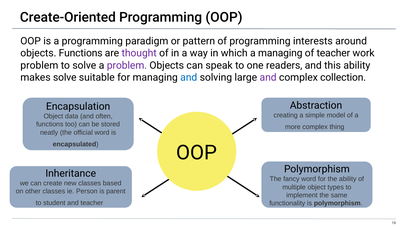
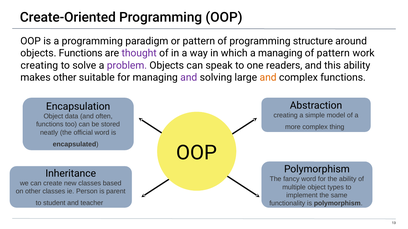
interests: interests -> structure
of teacher: teacher -> pattern
problem at (39, 66): problem -> creating
makes solve: solve -> other
and at (189, 78) colour: blue -> purple
and at (268, 78) colour: purple -> orange
complex collection: collection -> functions
